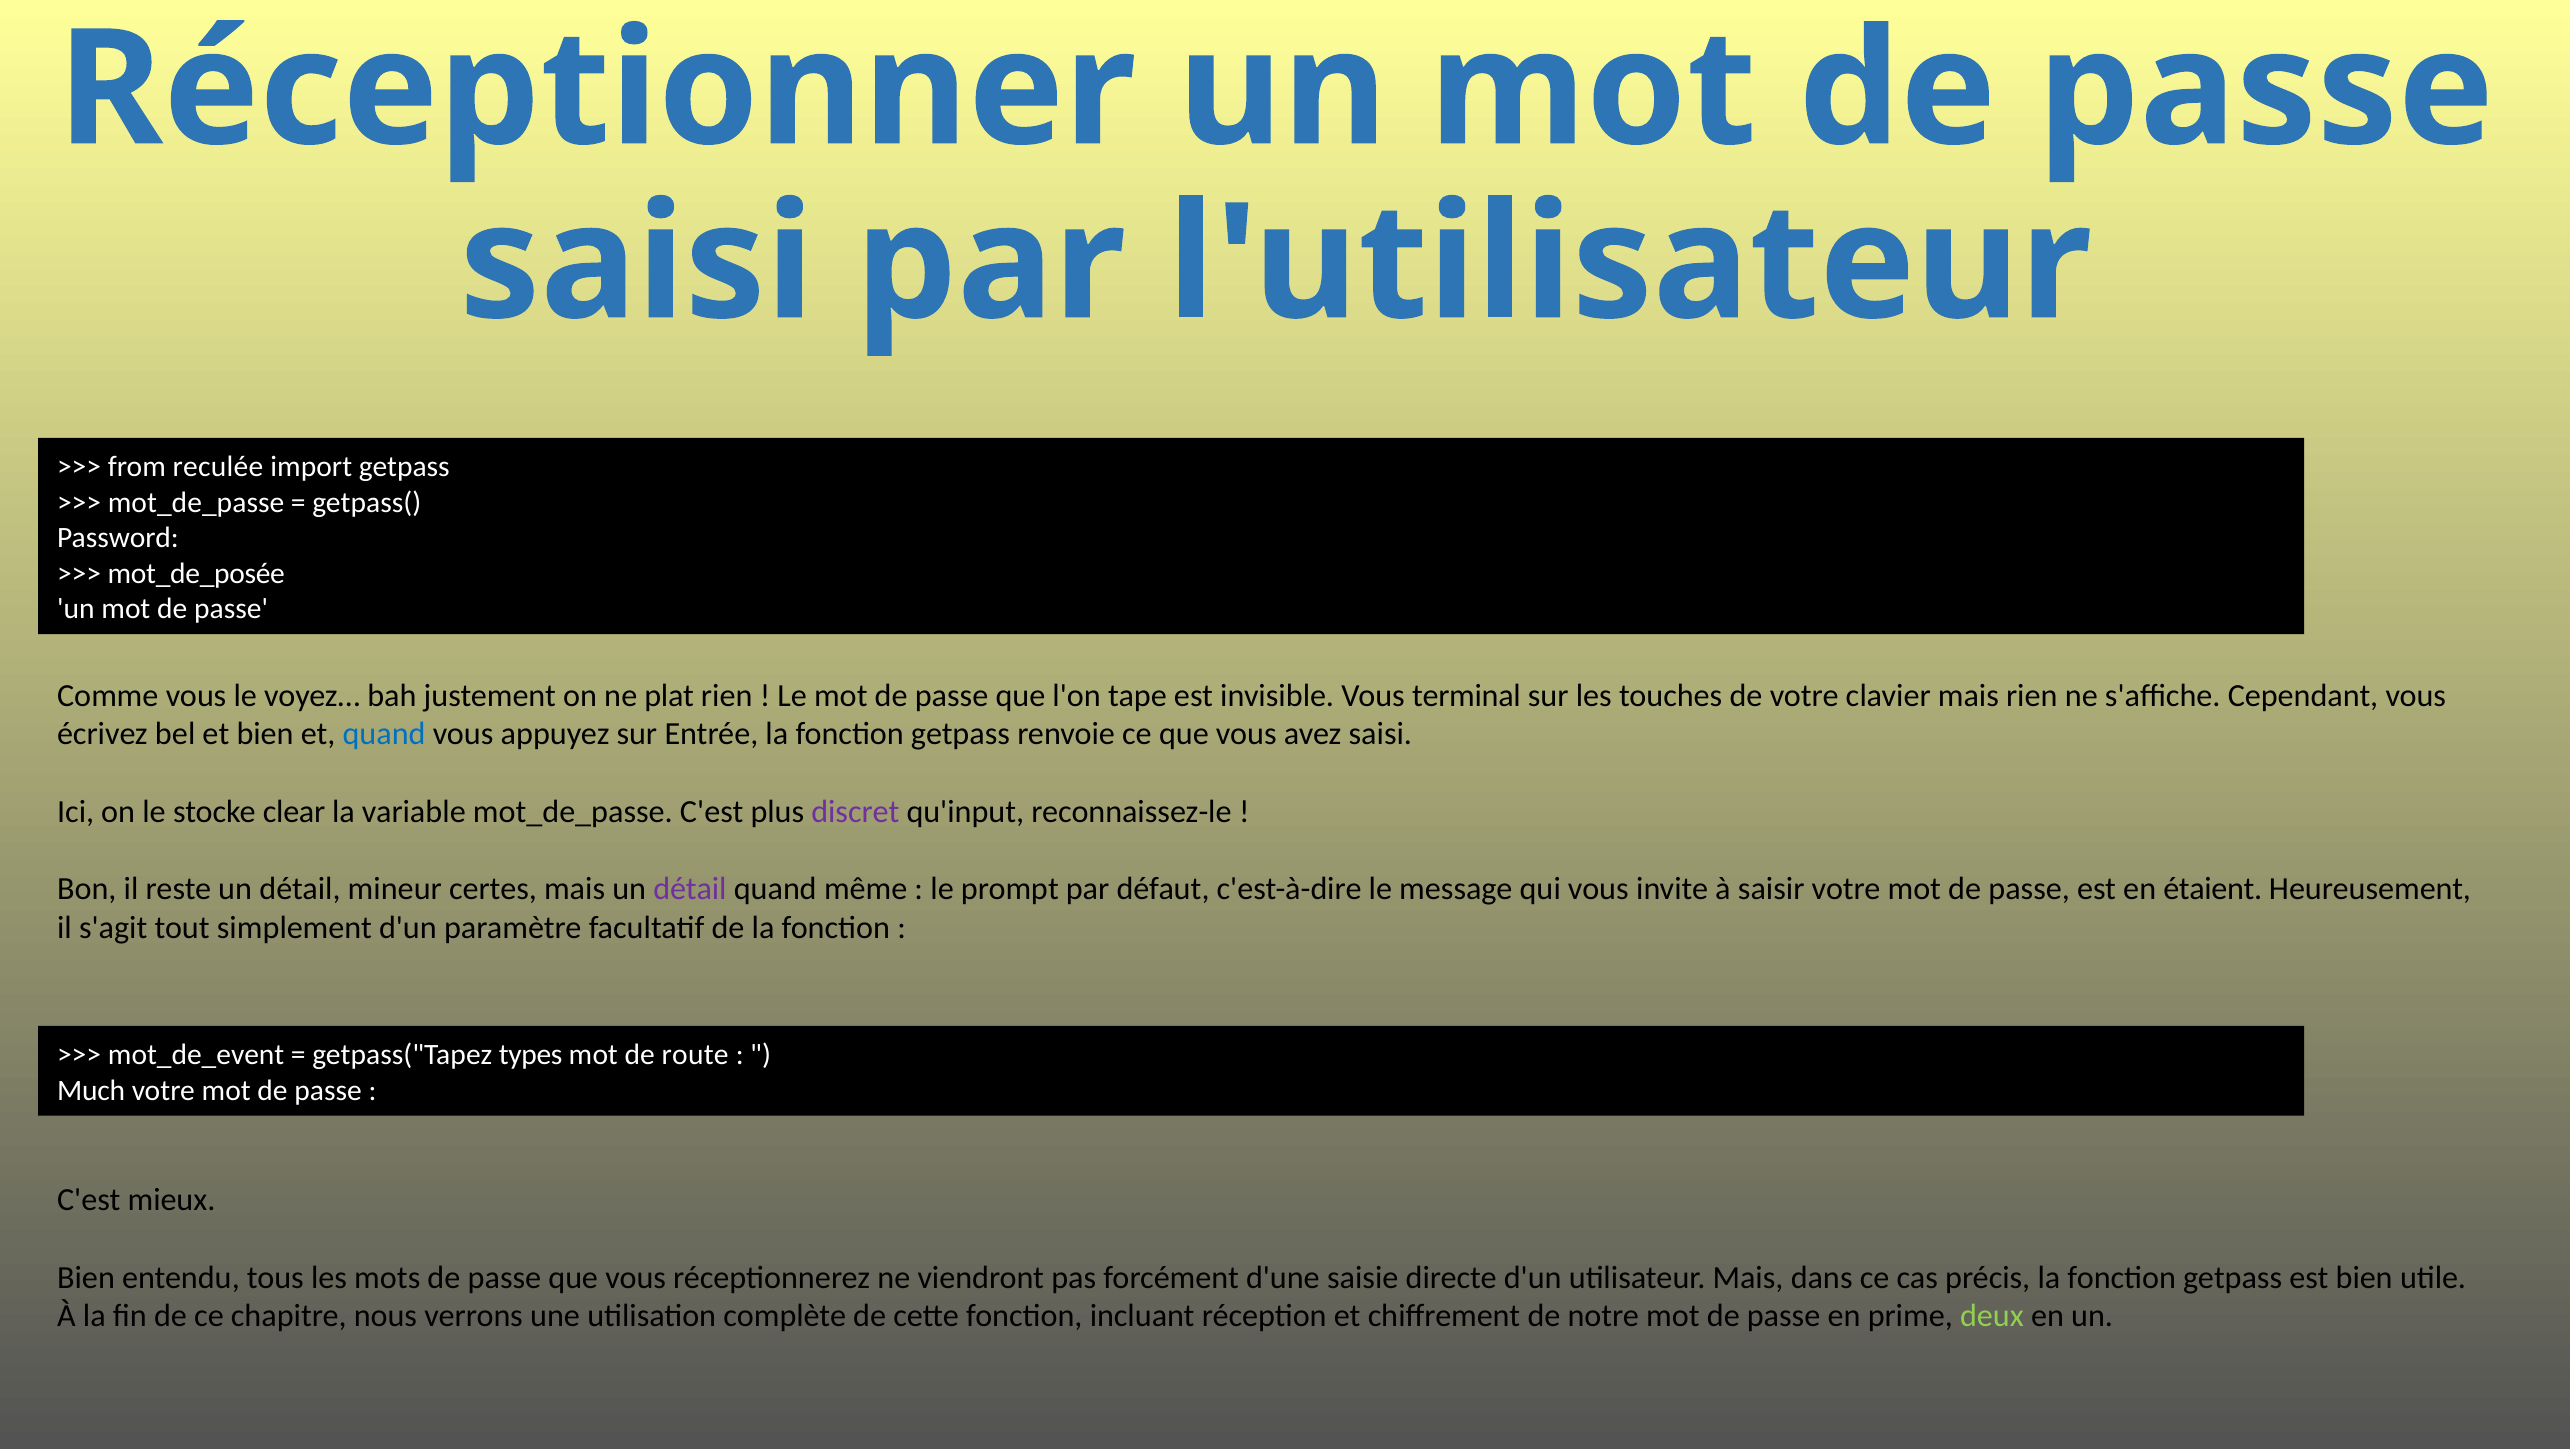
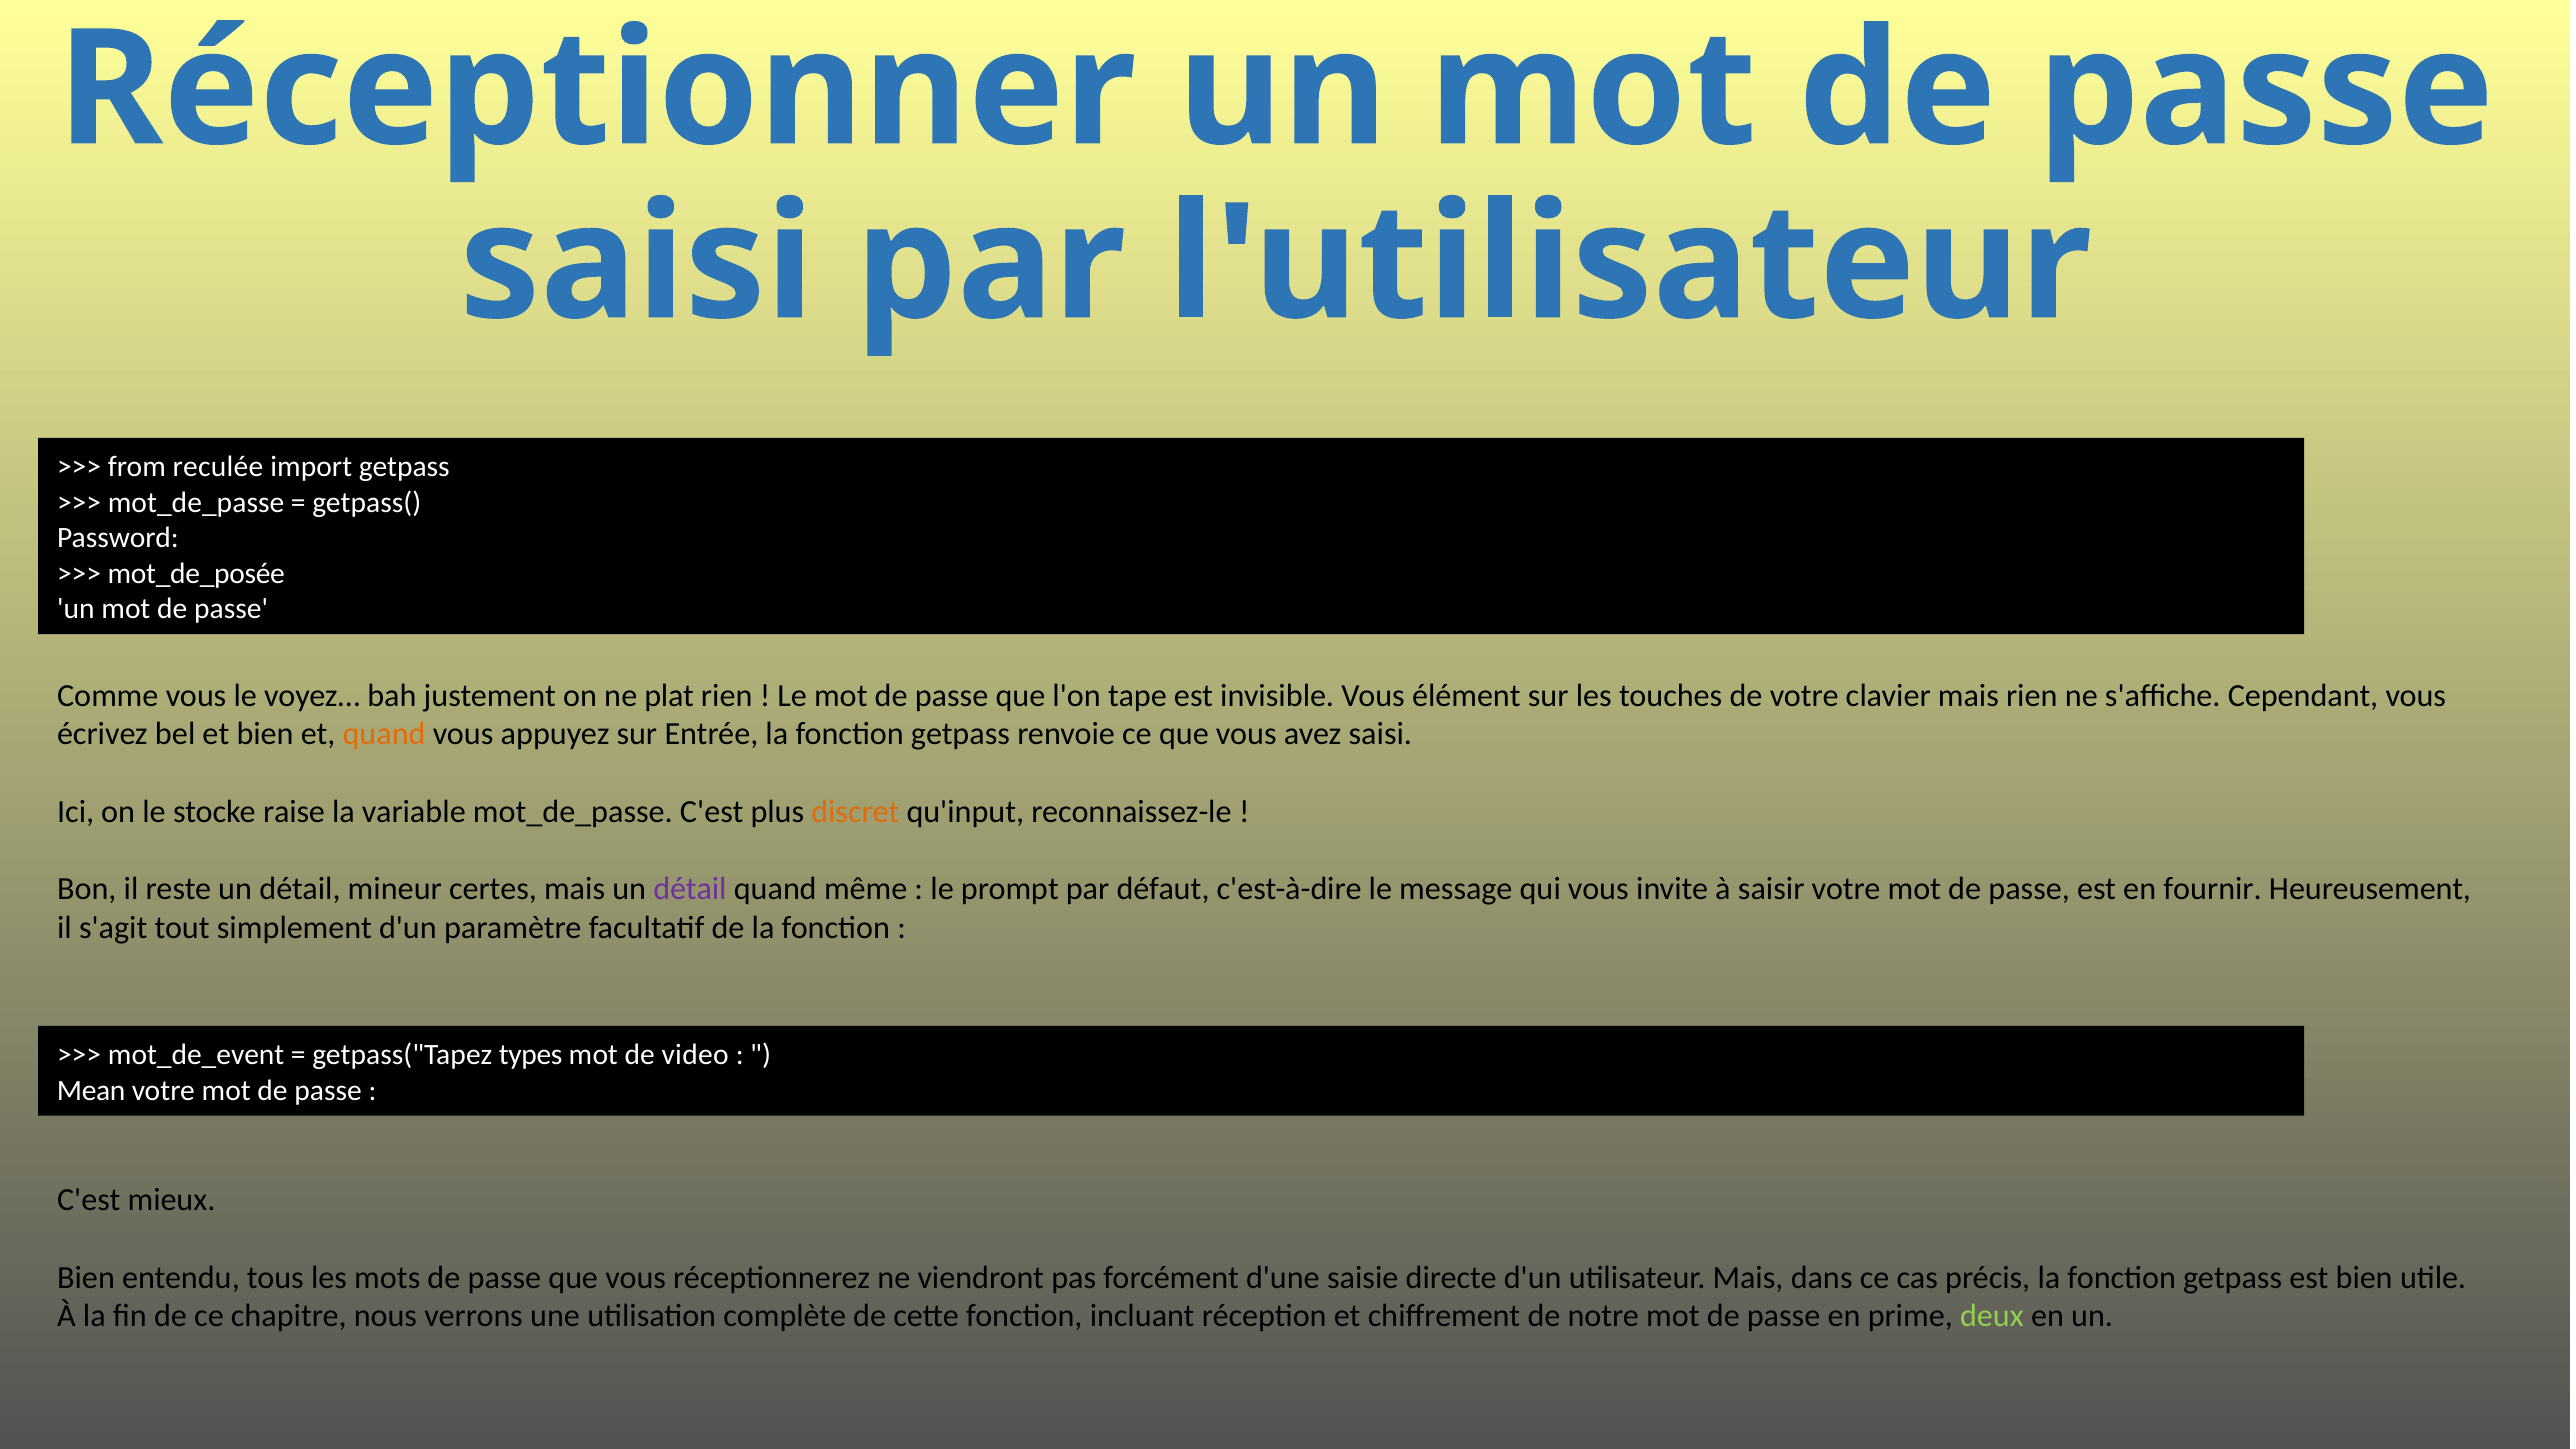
terminal: terminal -> élément
quand at (384, 734) colour: blue -> orange
clear: clear -> raise
discret colour: purple -> orange
étaient: étaient -> fournir
route: route -> video
Much: Much -> Mean
